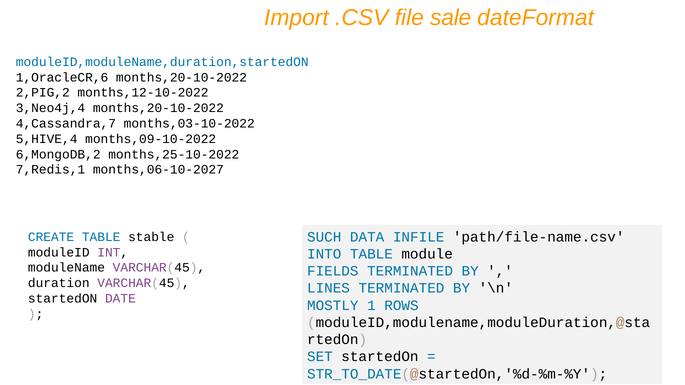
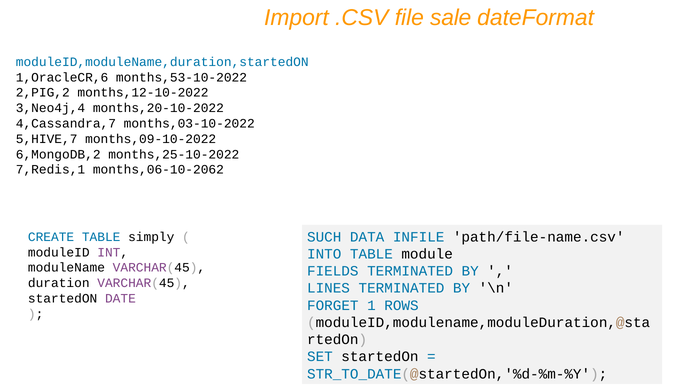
1,OracleCR,6 months,20-10-2022: months,20-10-2022 -> months,53-10-2022
5,HIVE,4: 5,HIVE,4 -> 5,HIVE,7
months,06-10-2027: months,06-10-2027 -> months,06-10-2062
stable: stable -> simply
MOSTLY: MOSTLY -> FORGET
